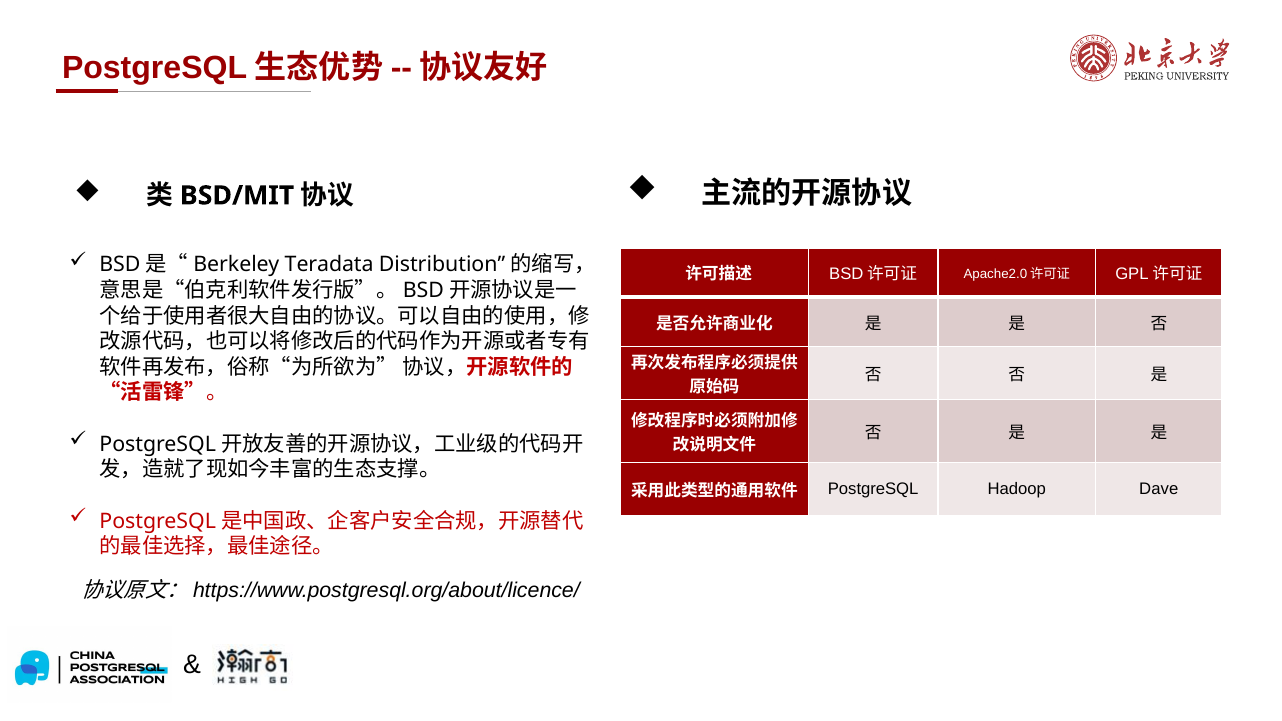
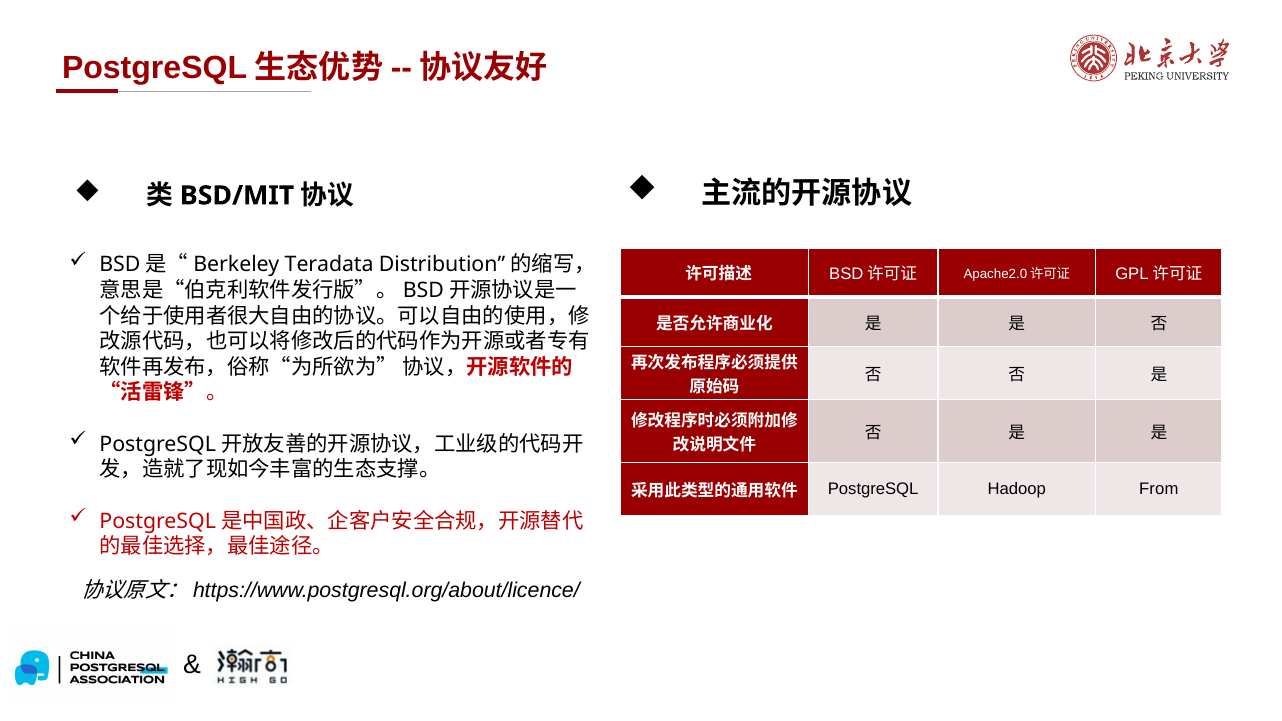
Dave: Dave -> From
